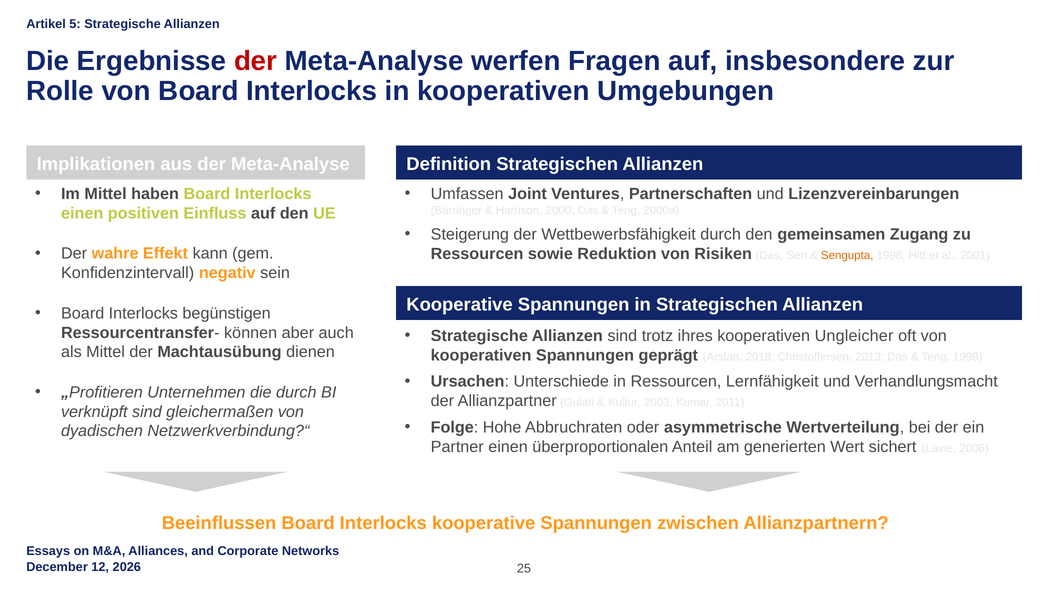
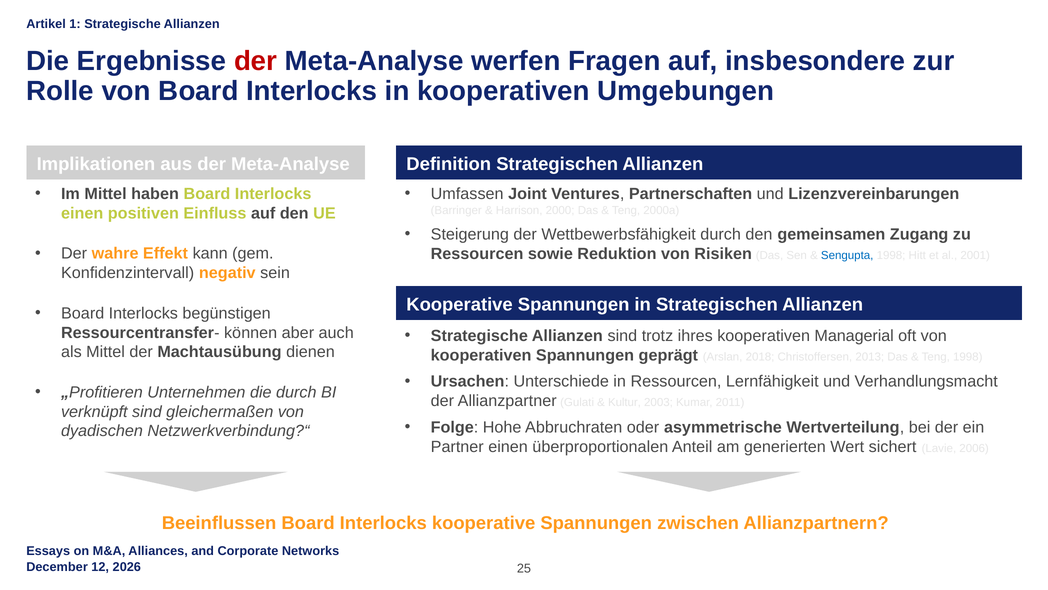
5: 5 -> 1
Sengupta colour: orange -> blue
Ungleicher: Ungleicher -> Managerial
